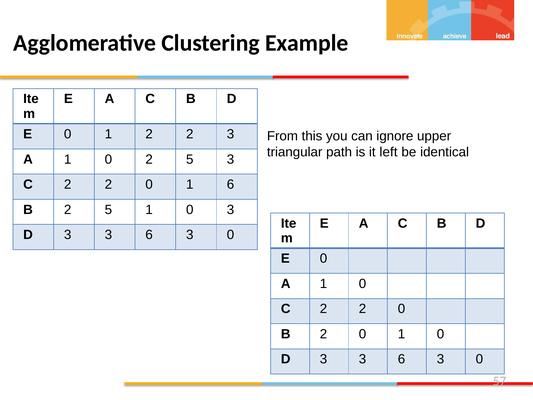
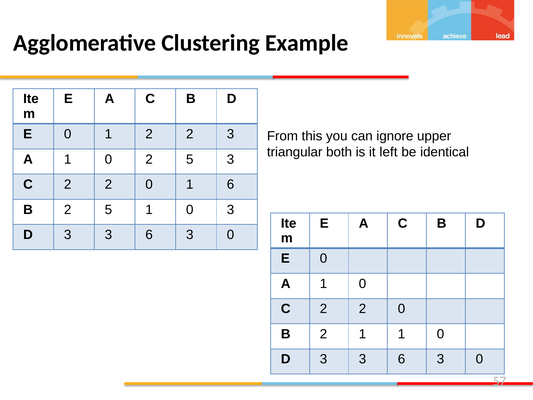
path: path -> both
B 2 0: 0 -> 1
